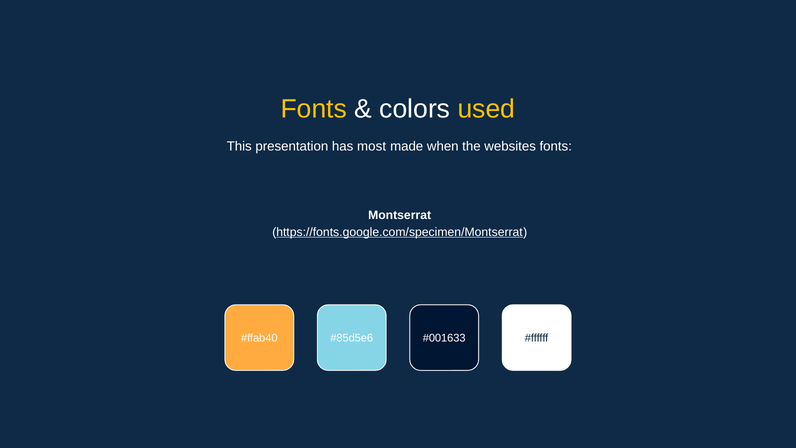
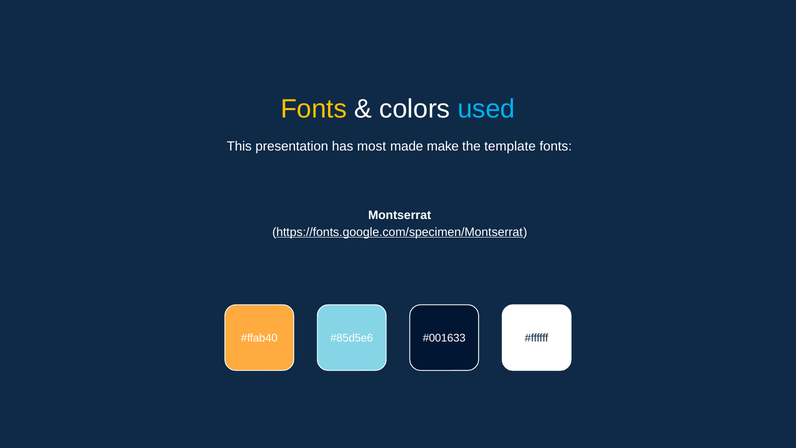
used colour: yellow -> light blue
when: when -> make
websites: websites -> template
